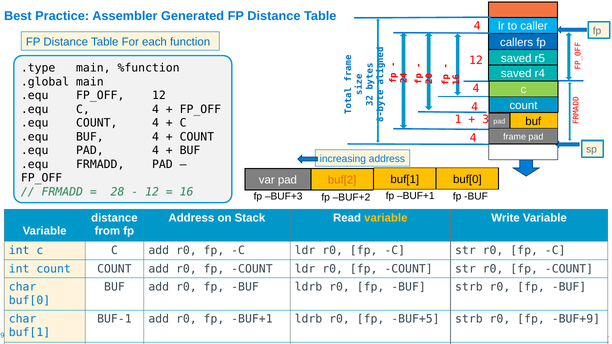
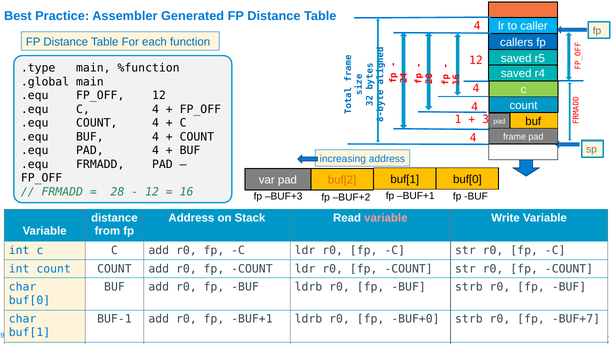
variable at (386, 218) colour: yellow -> pink
BUF+5: BUF+5 -> BUF+0
BUF+9: BUF+9 -> BUF+7
